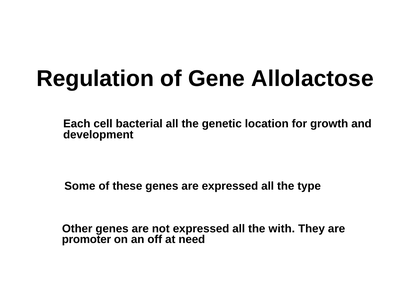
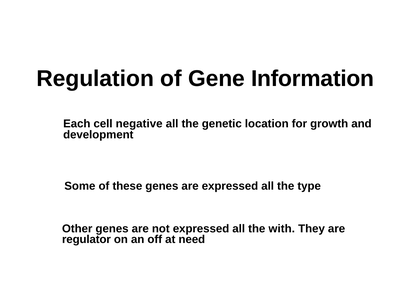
Allolactose: Allolactose -> Information
bacterial: bacterial -> negative
promoter: promoter -> regulator
